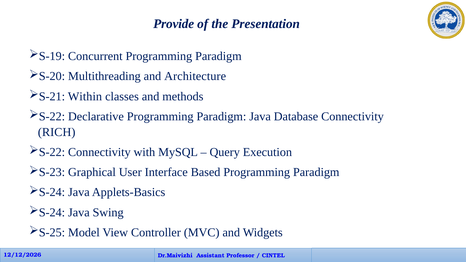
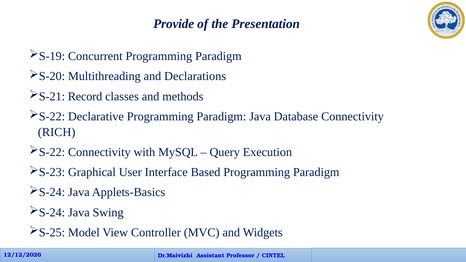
Architecture: Architecture -> Declarations
Within: Within -> Record
